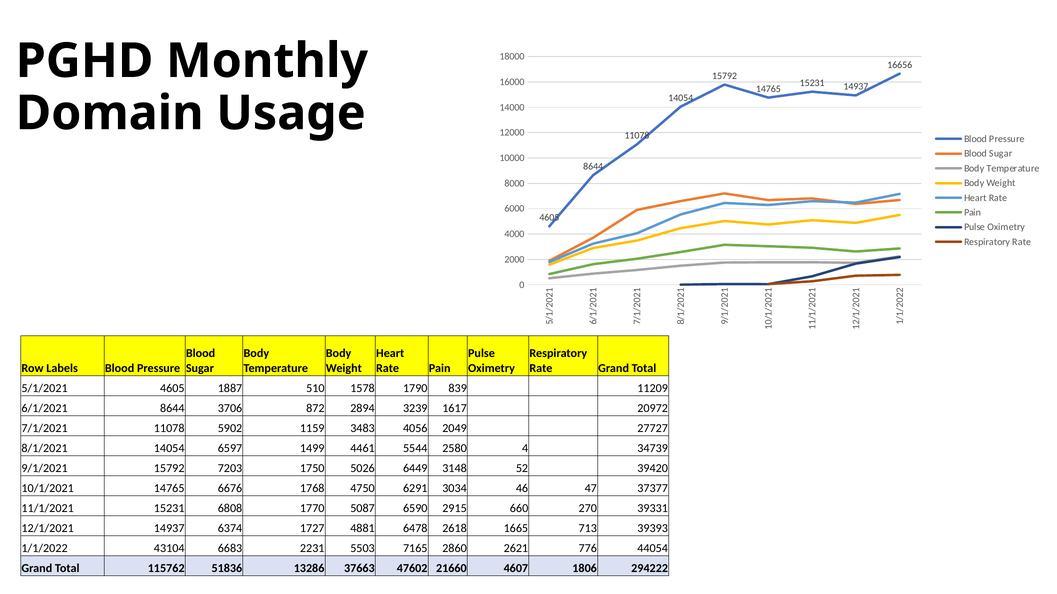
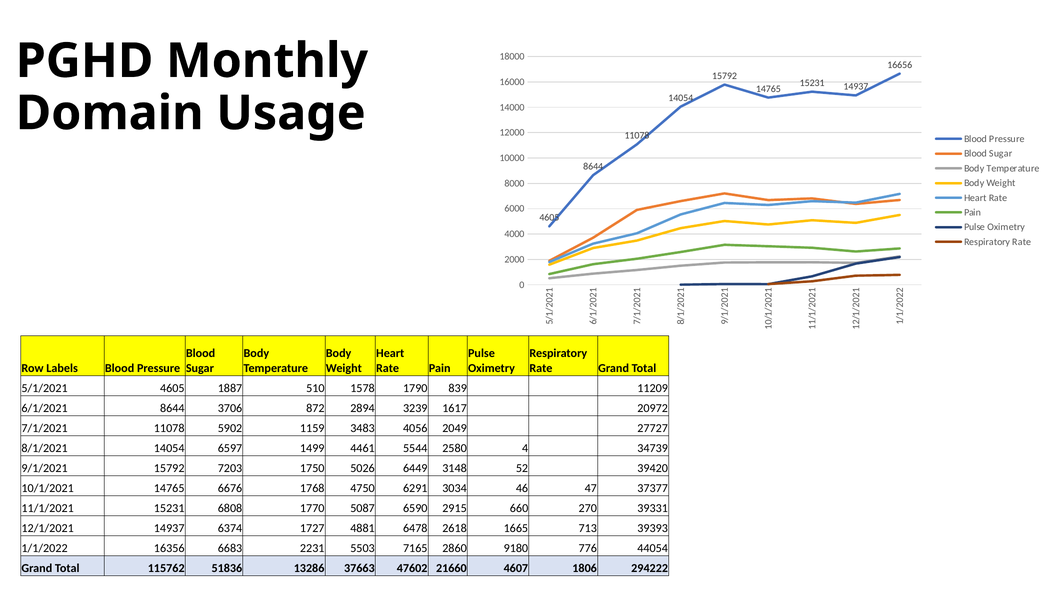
43104: 43104 -> 16356
2621: 2621 -> 9180
